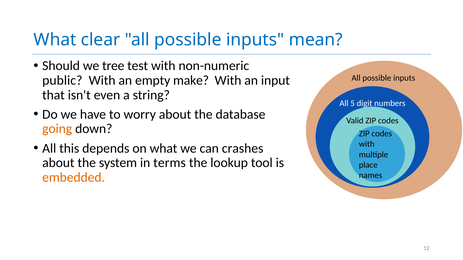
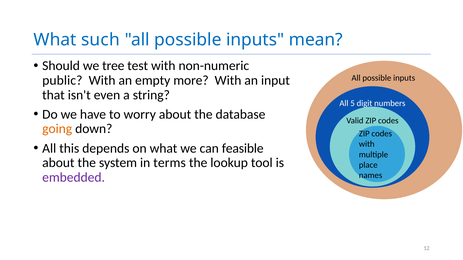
clear: clear -> such
make: make -> more
crashes: crashes -> feasible
embedded colour: orange -> purple
